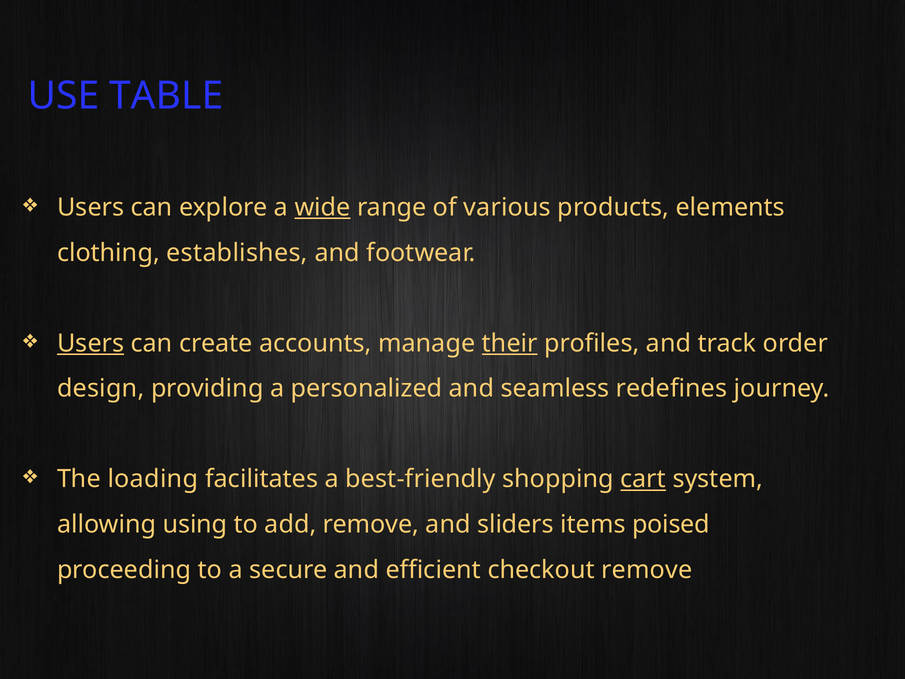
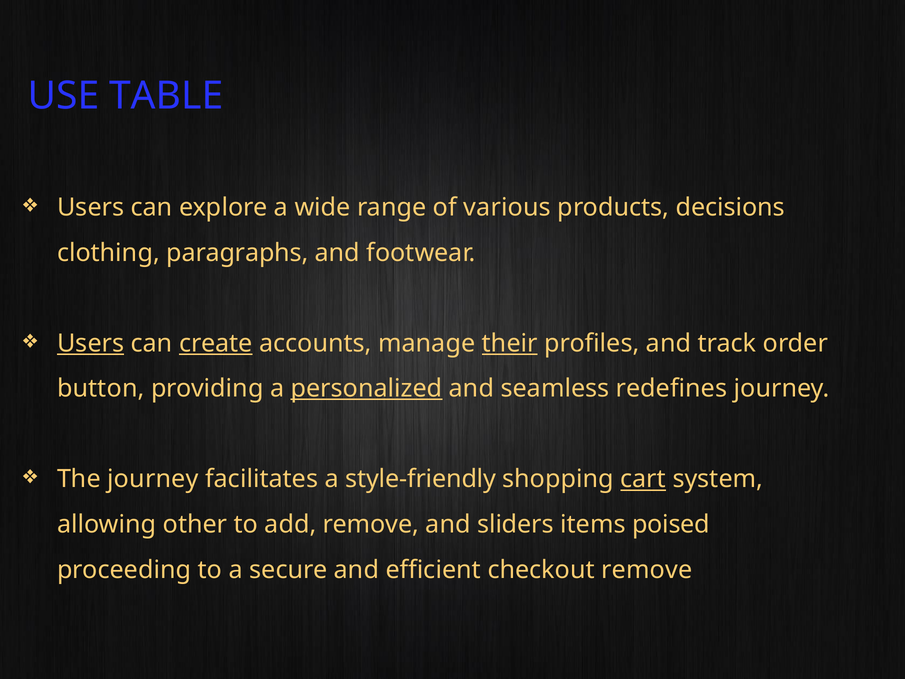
wide underline: present -> none
elements: elements -> decisions
establishes: establishes -> paragraphs
create underline: none -> present
design: design -> button
personalized underline: none -> present
The loading: loading -> journey
best-friendly: best-friendly -> style-friendly
using: using -> other
